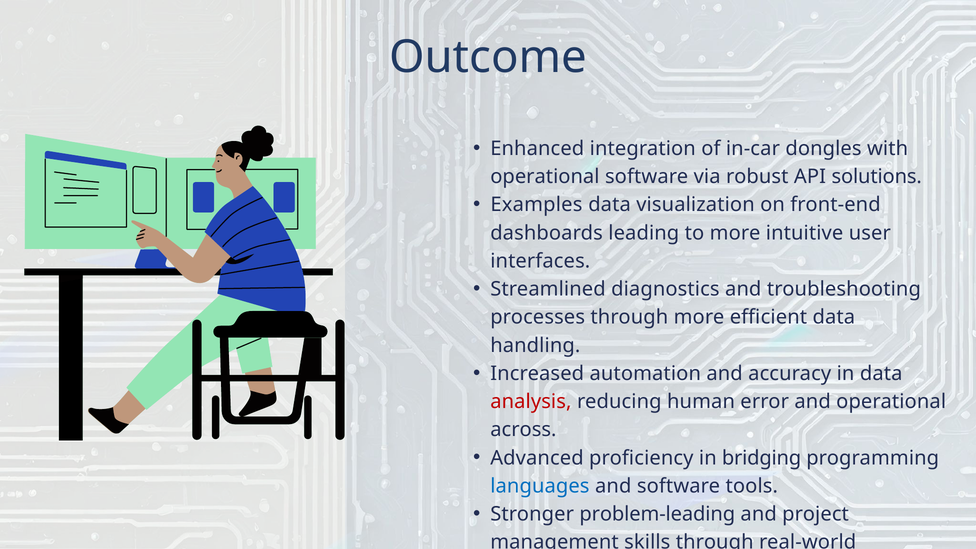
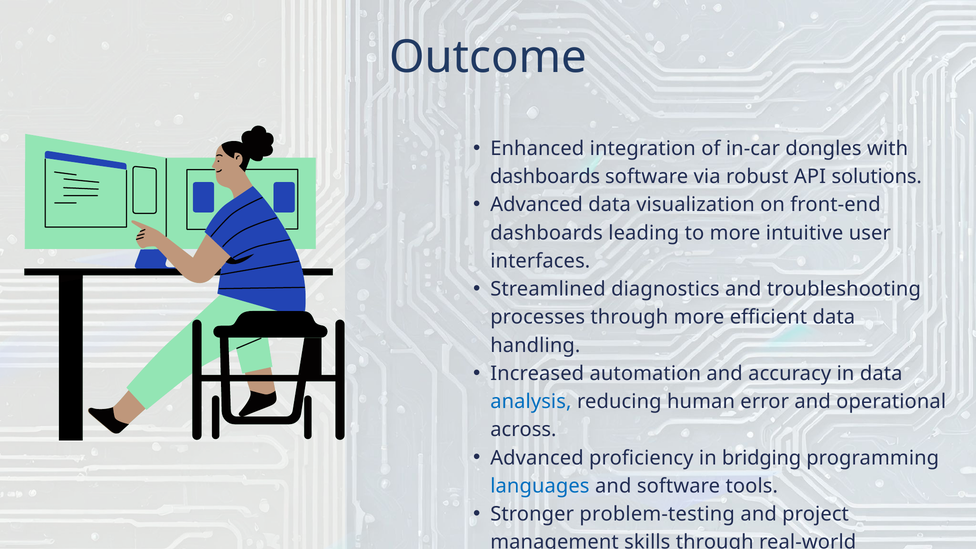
operational at (545, 177): operational -> dashboards
Examples at (536, 205): Examples -> Advanced
analysis colour: red -> blue
problem-leading: problem-leading -> problem-testing
